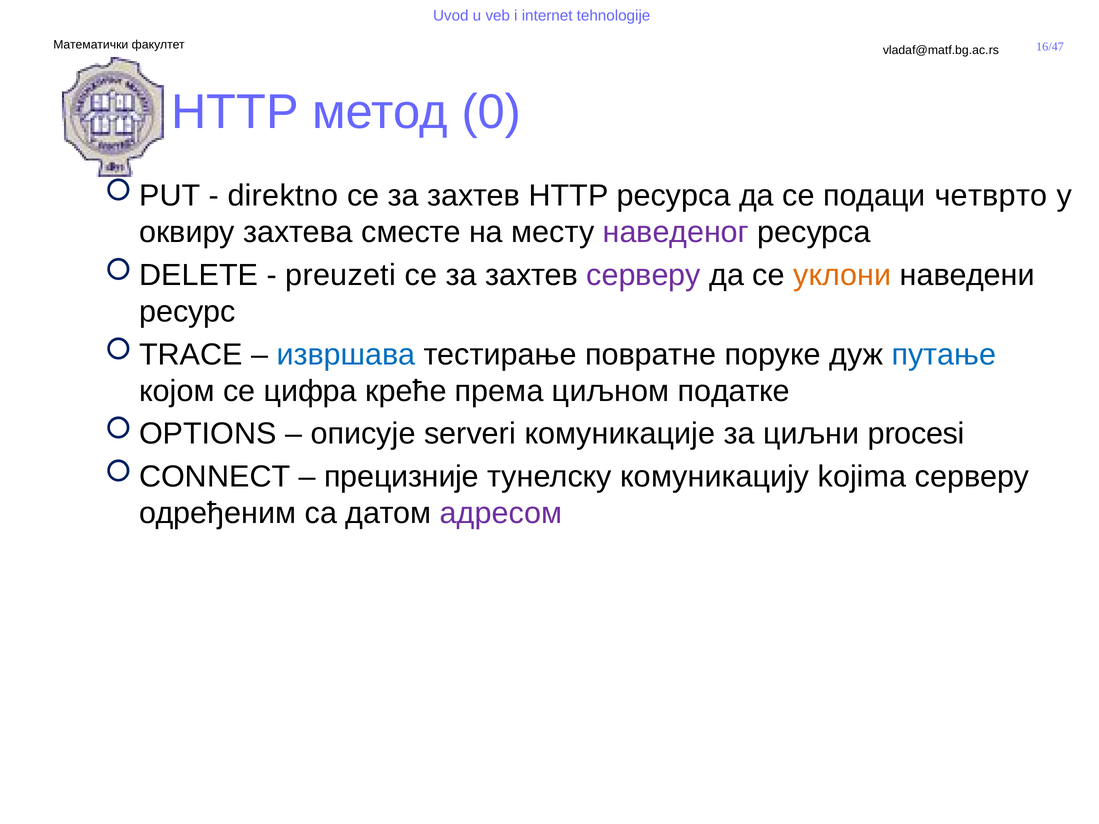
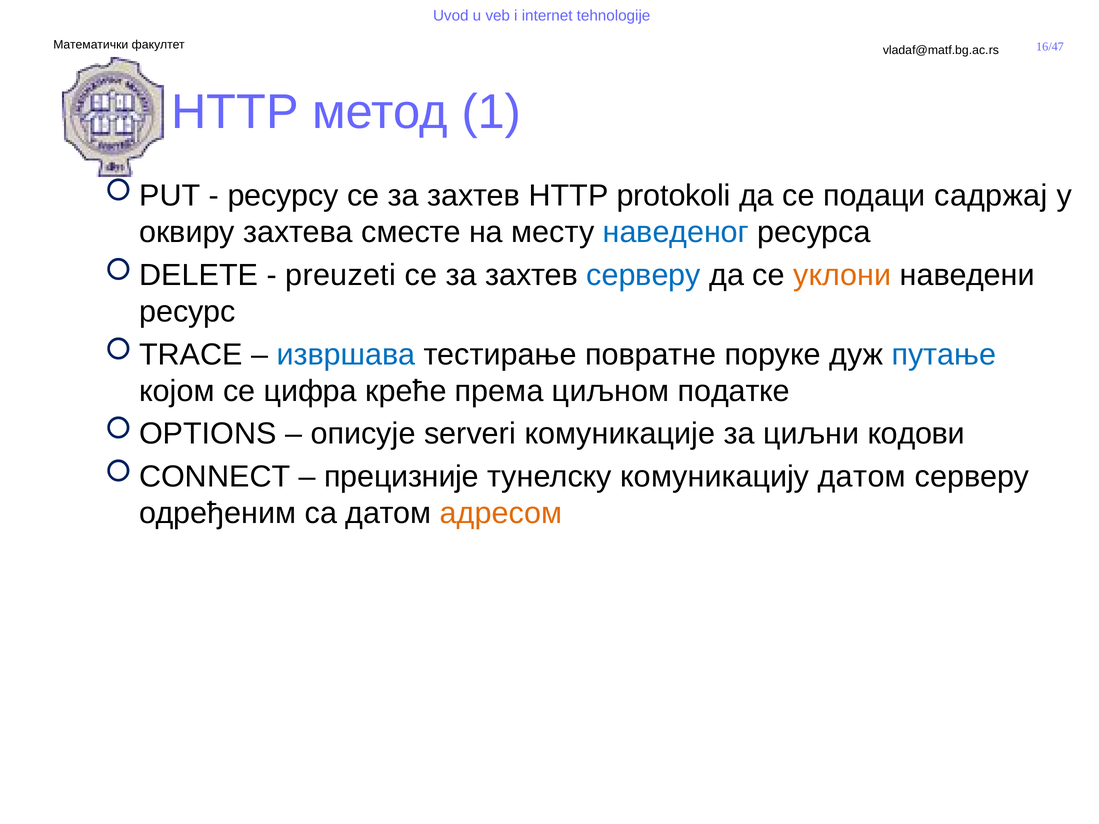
0: 0 -> 1
direktno: direktno -> ресурсу
HTTP ресурса: ресурса -> protokoli
четврто: четврто -> садржај
наведеног colour: purple -> blue
серверу at (644, 275) colour: purple -> blue
procesi: procesi -> кодови
комуникацију kojima: kojima -> датом
адресом colour: purple -> orange
